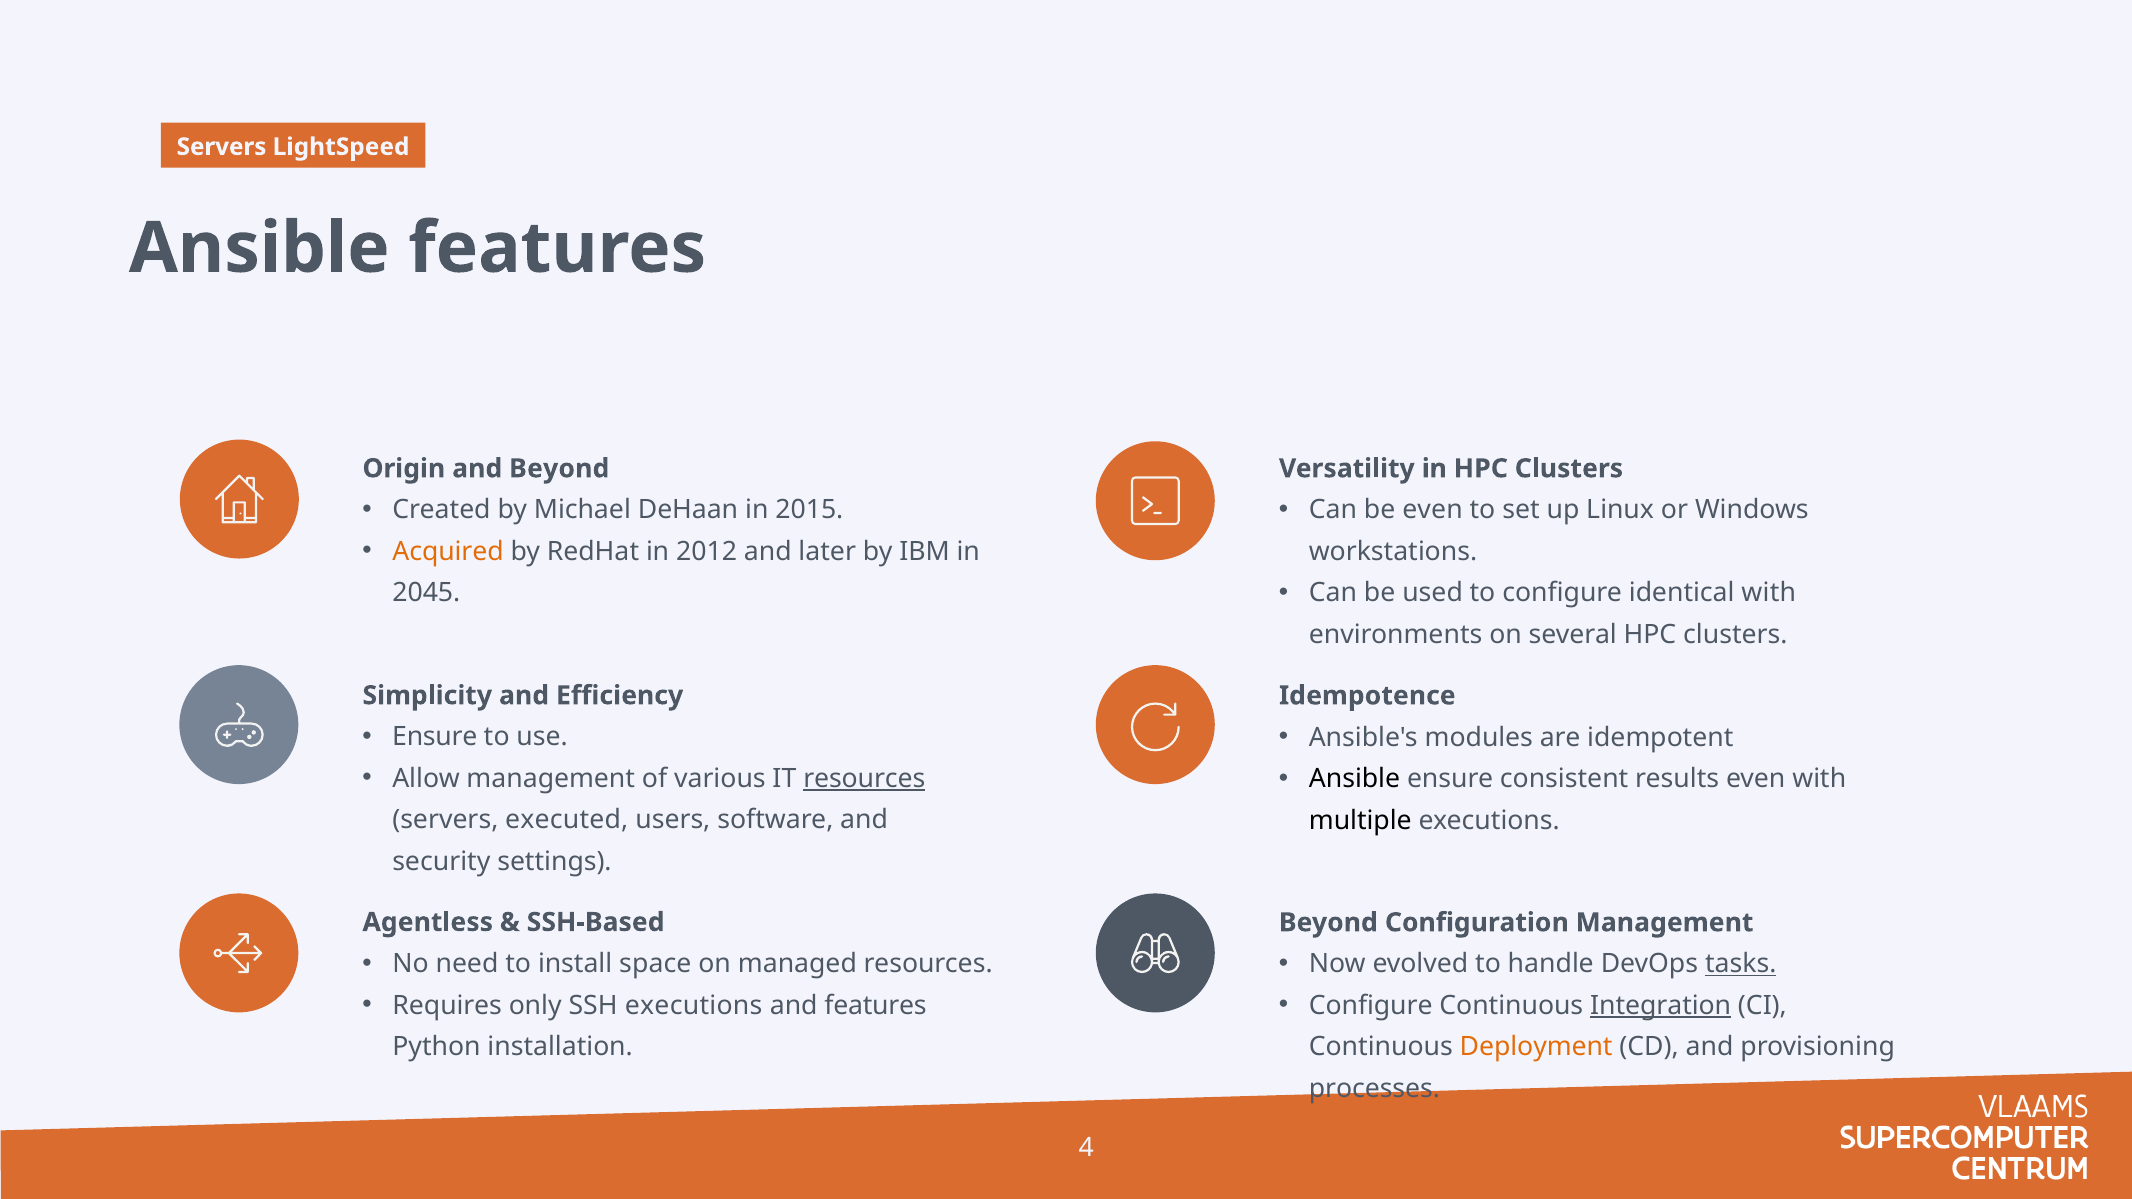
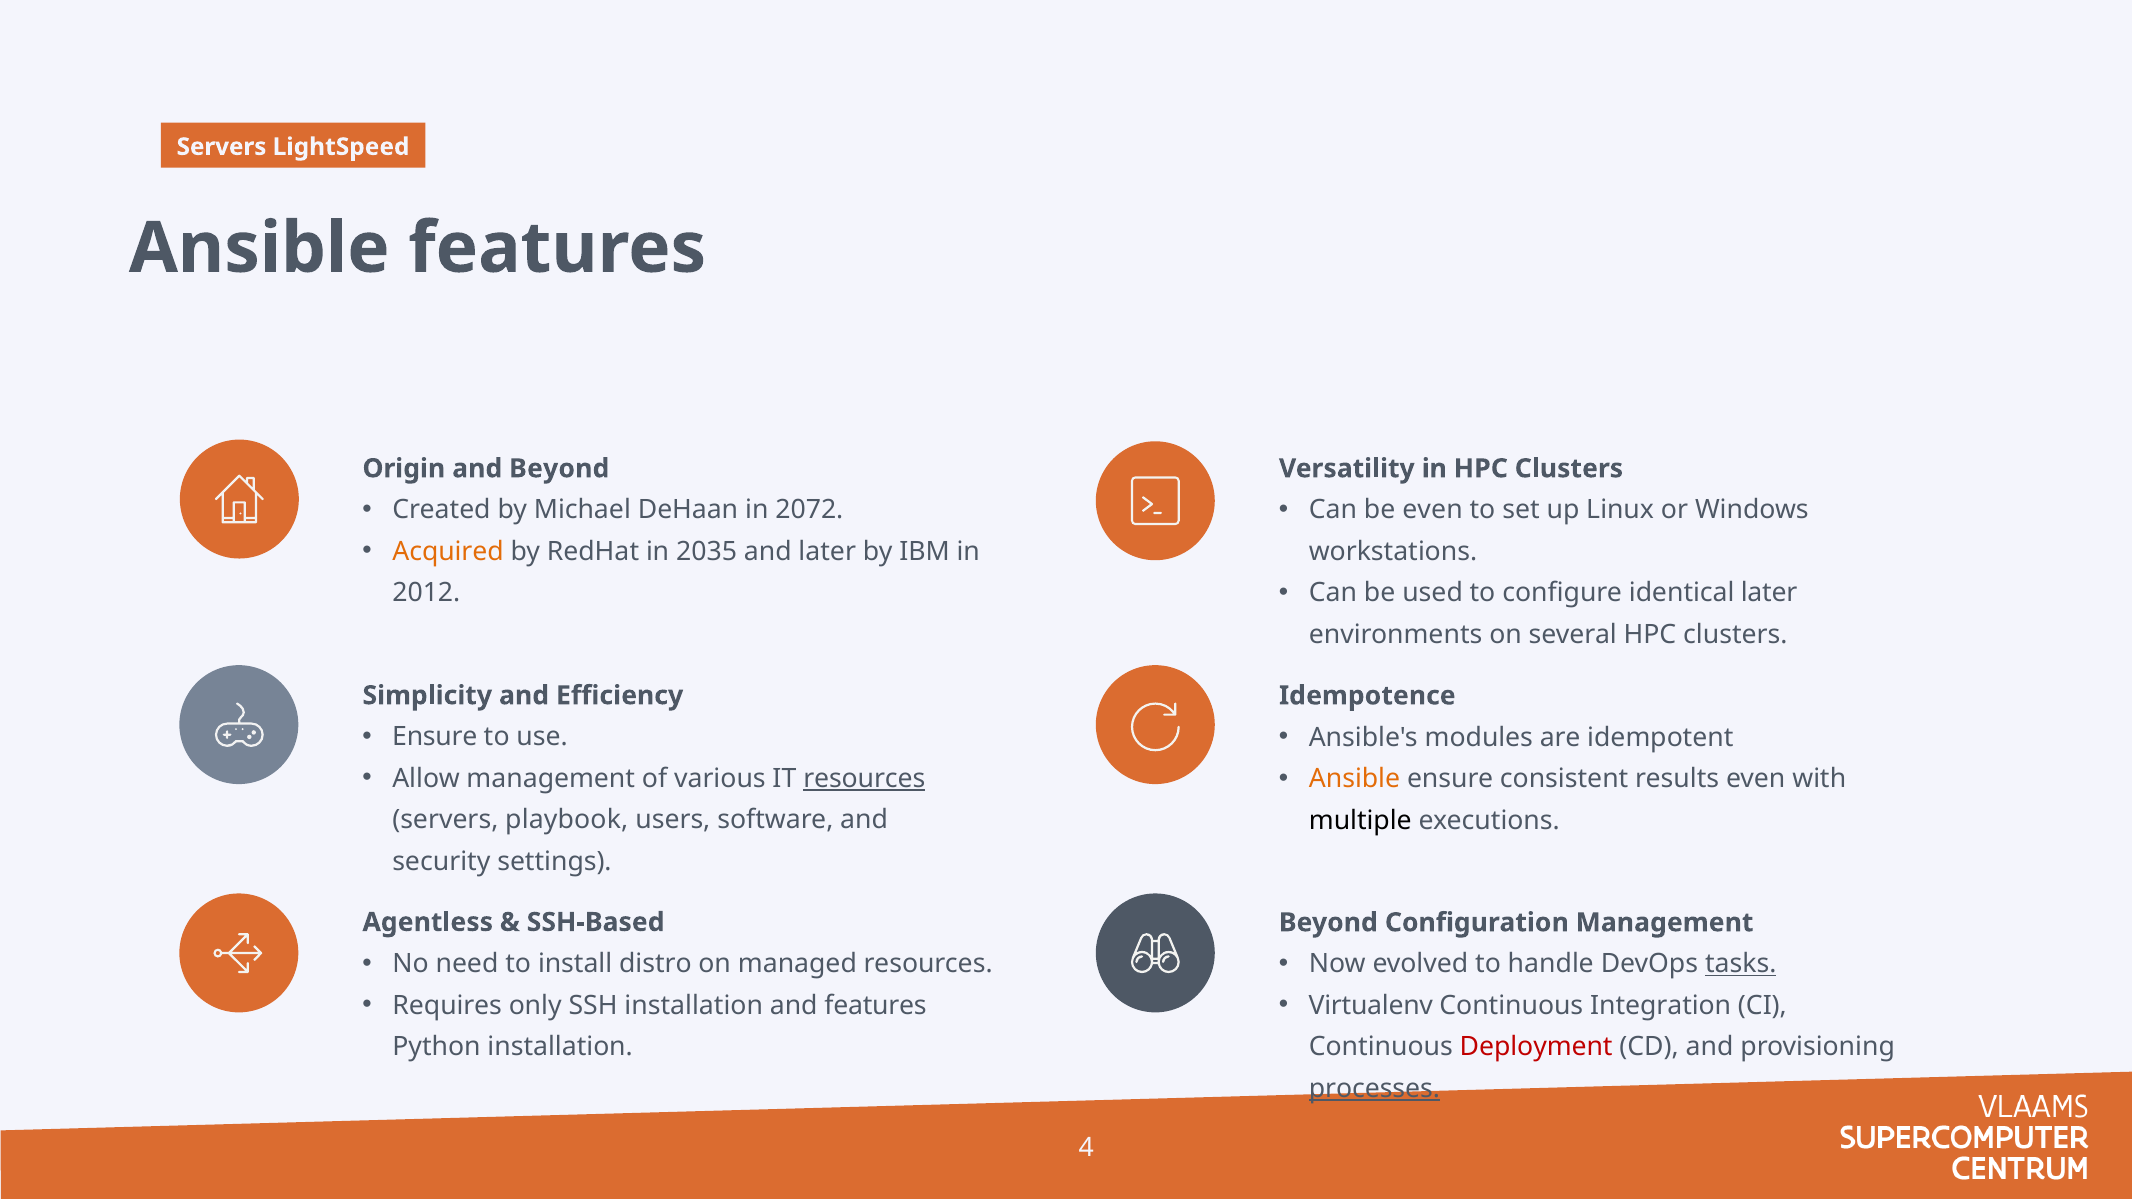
2015: 2015 -> 2072
2012: 2012 -> 2035
identical with: with -> later
2045: 2045 -> 2012
Ansible at (1354, 779) colour: black -> orange
executed: executed -> playbook
space: space -> distro
SSH executions: executions -> installation
Configure at (1371, 1006): Configure -> Virtualenv
Integration underline: present -> none
Deployment colour: orange -> red
processes underline: none -> present
